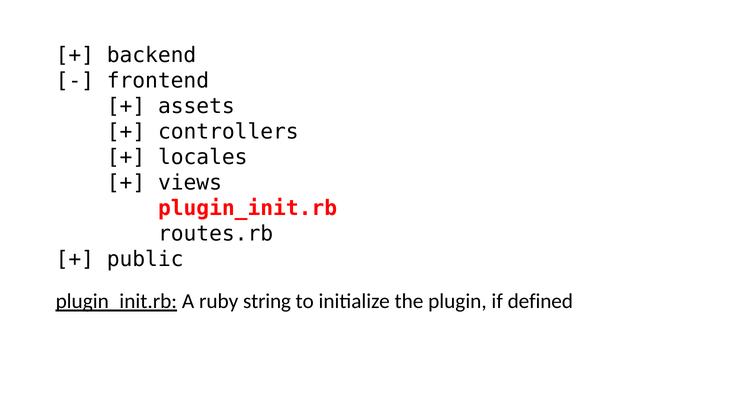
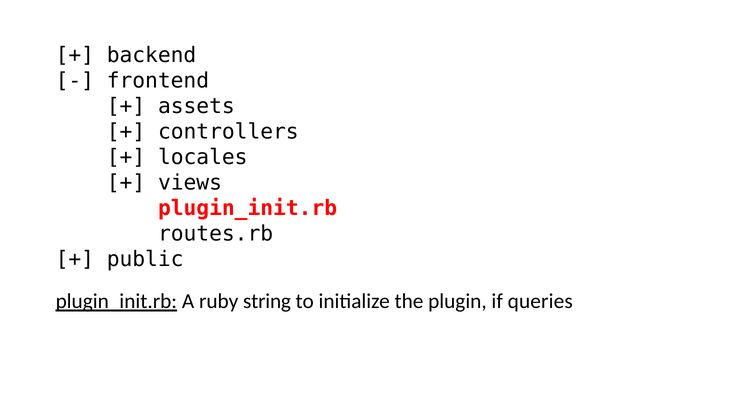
defined: defined -> queries
